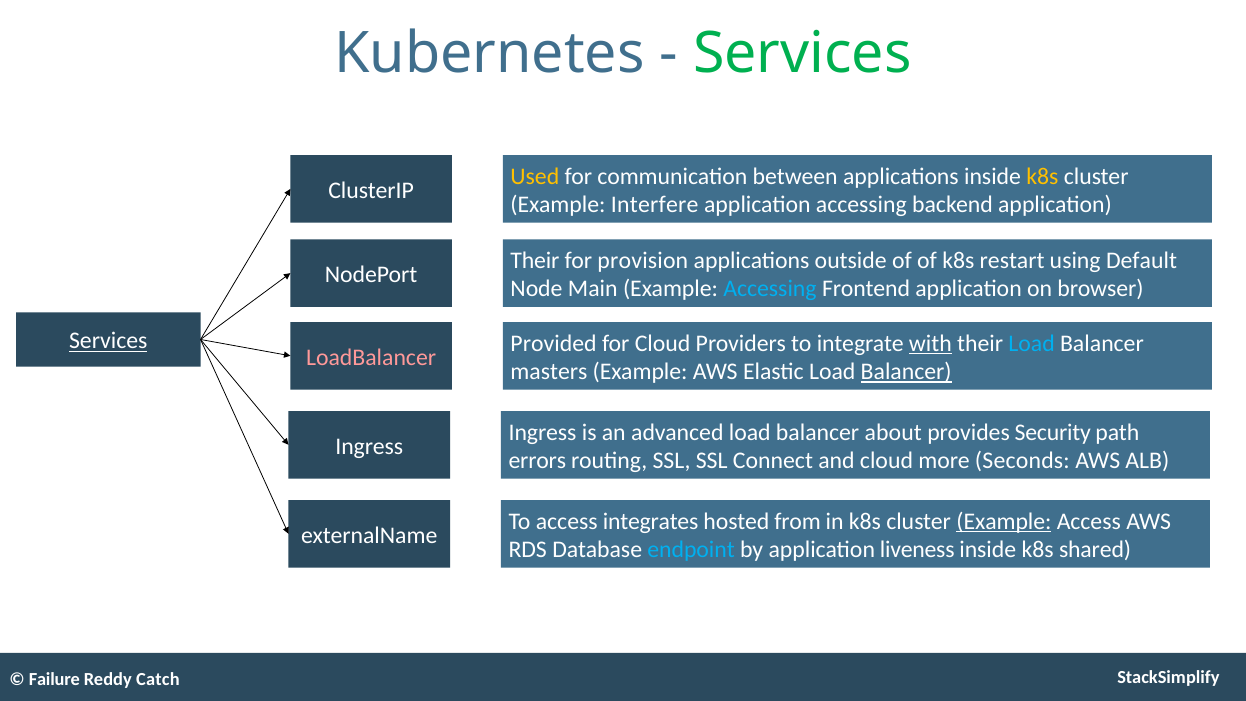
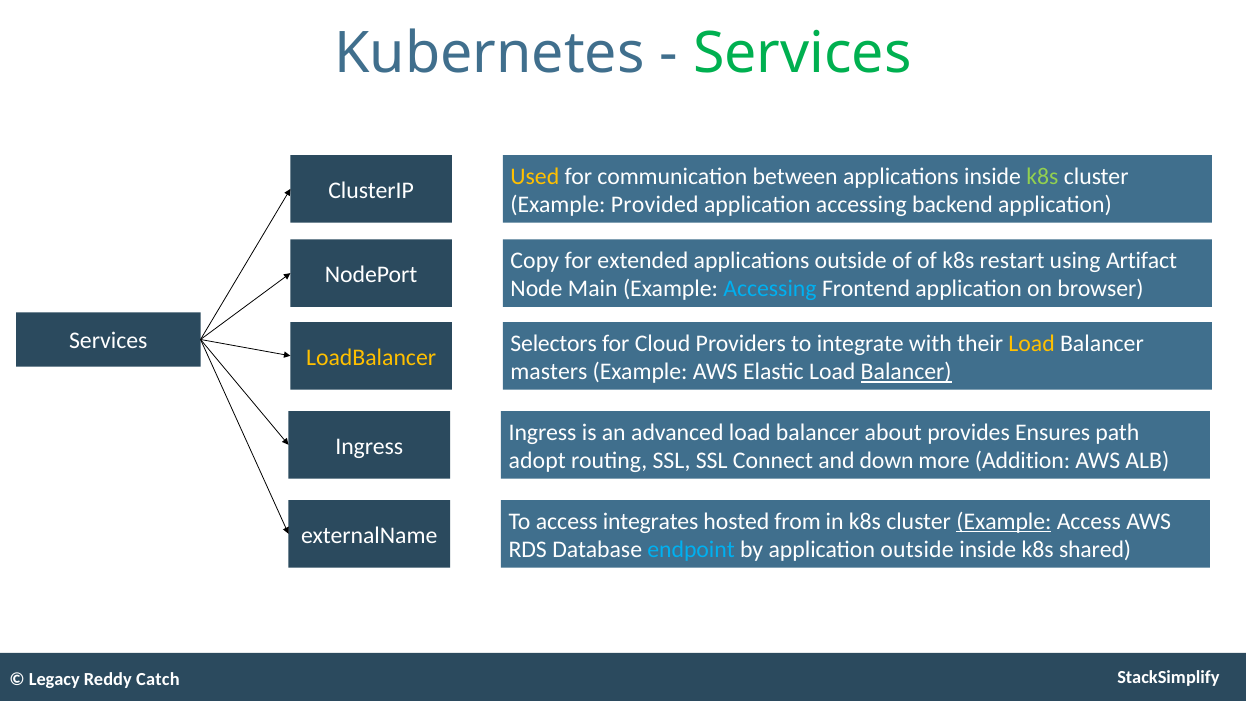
k8s at (1042, 176) colour: yellow -> light green
Interfere: Interfere -> Provided
Their at (535, 260): Their -> Copy
provision: provision -> extended
Default: Default -> Artifact
Services at (108, 341) underline: present -> none
Provided: Provided -> Selectors
with underline: present -> none
Load at (1032, 343) colour: light blue -> yellow
LoadBalancer colour: pink -> yellow
Security: Security -> Ensures
errors: errors -> adopt
and cloud: cloud -> down
Seconds: Seconds -> Addition
application liveness: liveness -> outside
Failure: Failure -> Legacy
